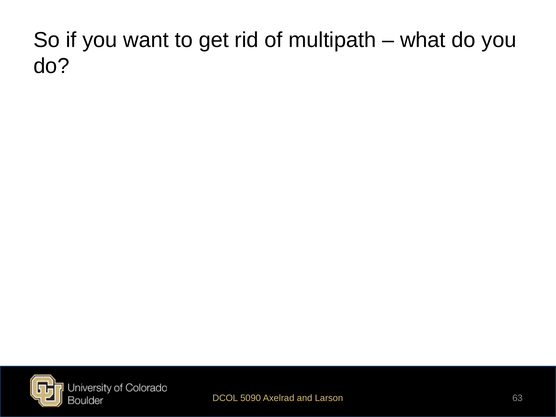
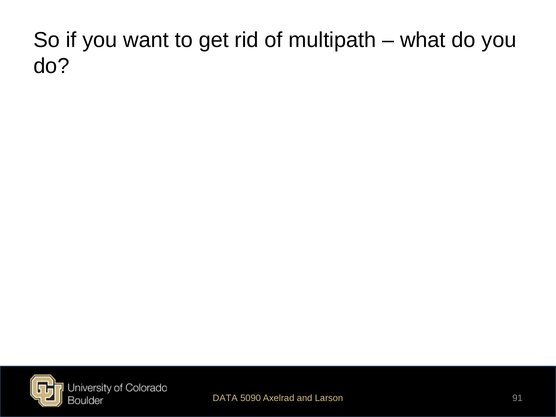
DCOL: DCOL -> DATA
63: 63 -> 91
